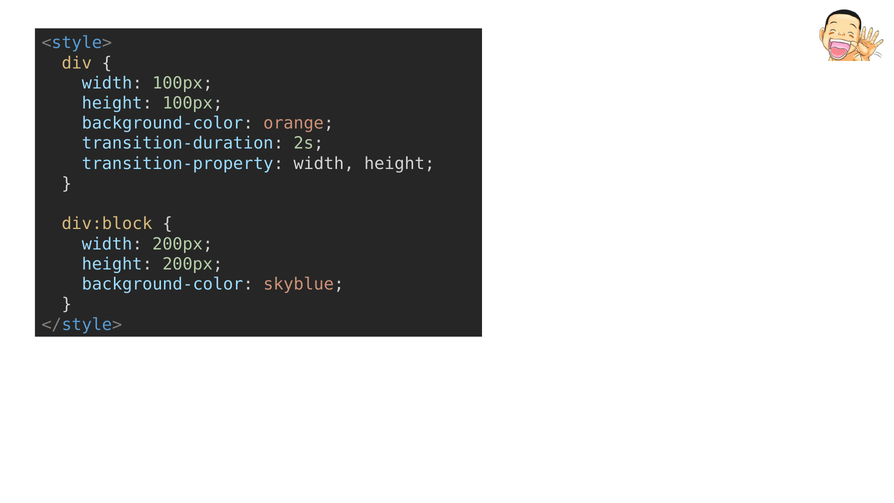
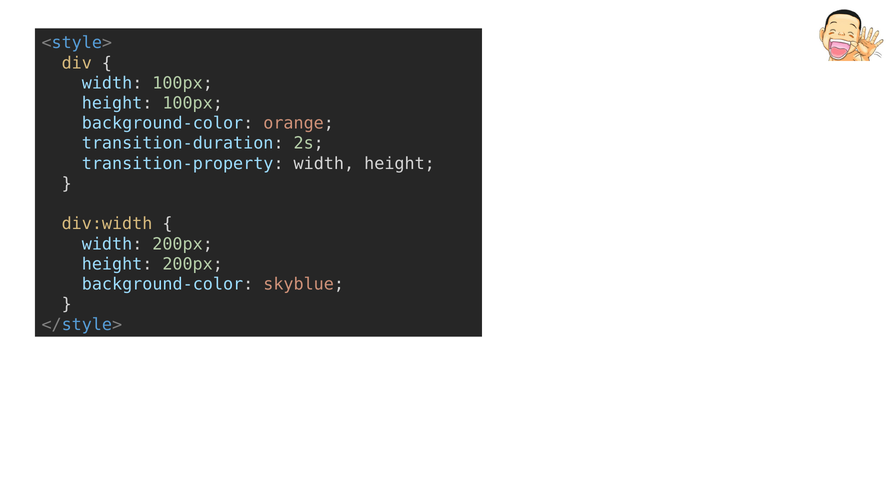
div:block: div:block -> div:width
